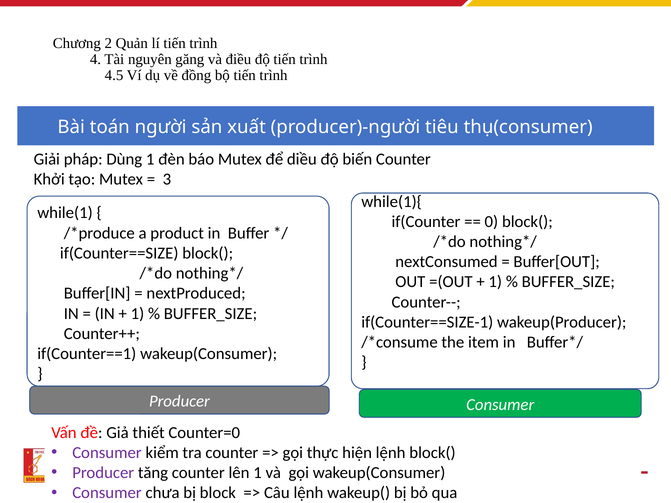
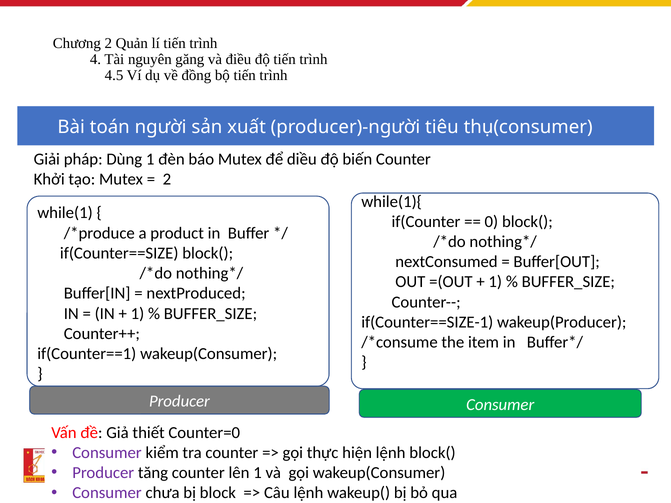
3 at (167, 180): 3 -> 2
